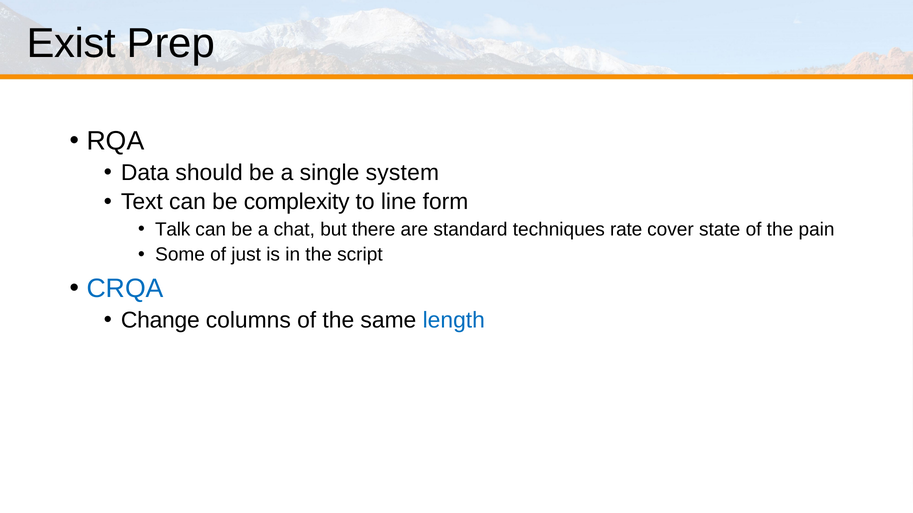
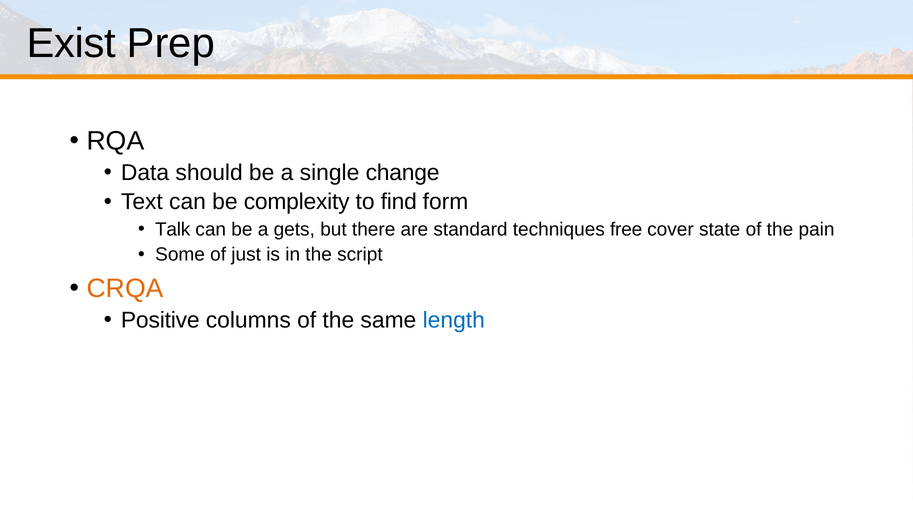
system: system -> change
line: line -> find
chat: chat -> gets
rate: rate -> free
CRQA colour: blue -> orange
Change: Change -> Positive
